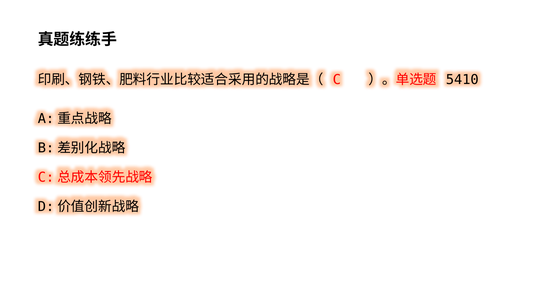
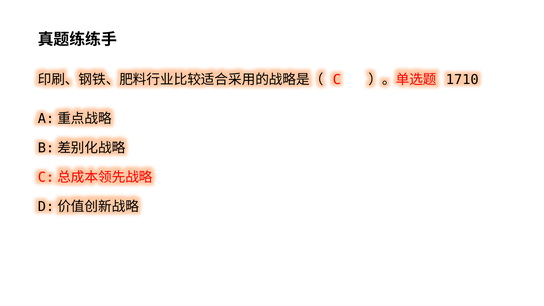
5410: 5410 -> 1710
